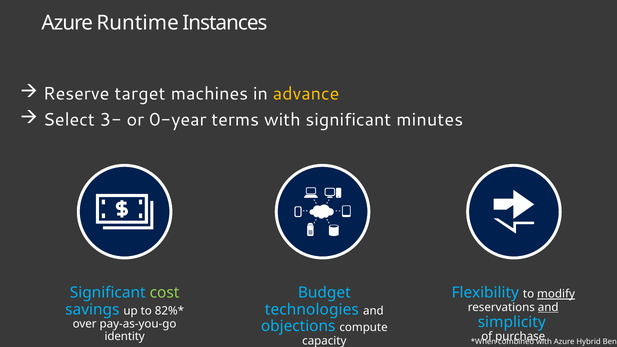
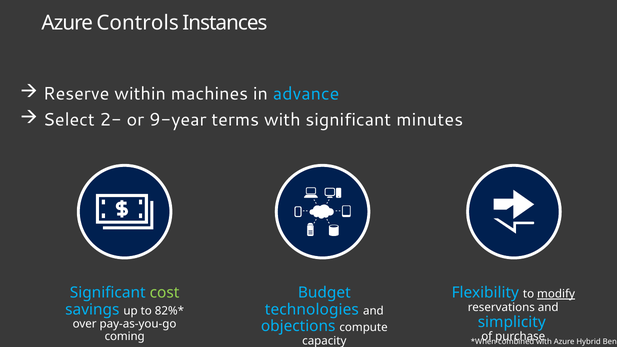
Runtime: Runtime -> Controls
target: target -> within
advance colour: yellow -> light blue
3-: 3- -> 2-
0-year: 0-year -> 9-year
and at (548, 307) underline: present -> none
identity: identity -> coming
